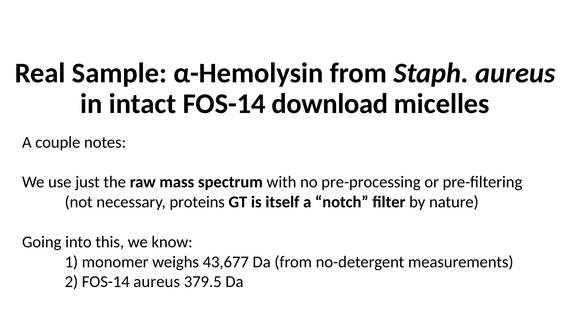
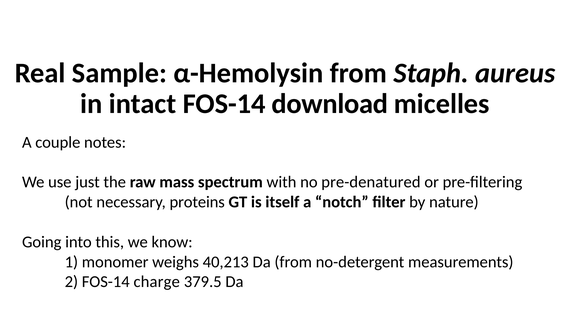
pre-processing: pre-processing -> pre-denatured
43,677: 43,677 -> 40,213
FOS-14 aureus: aureus -> charge
